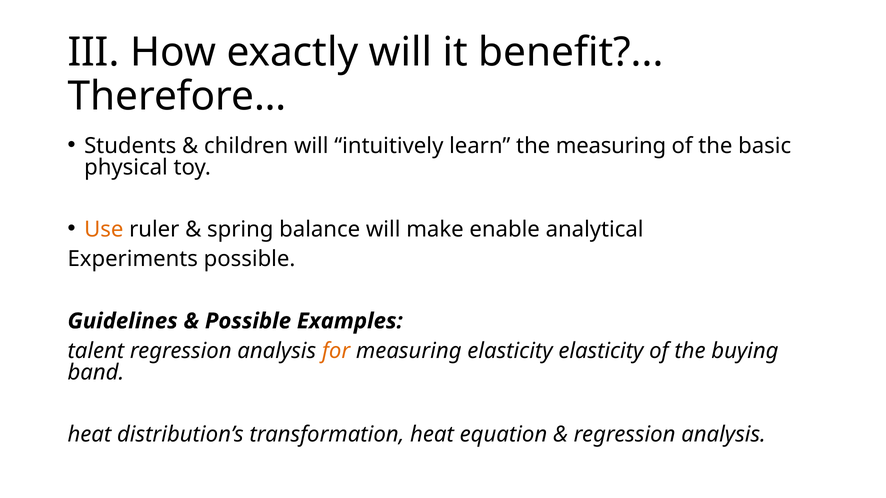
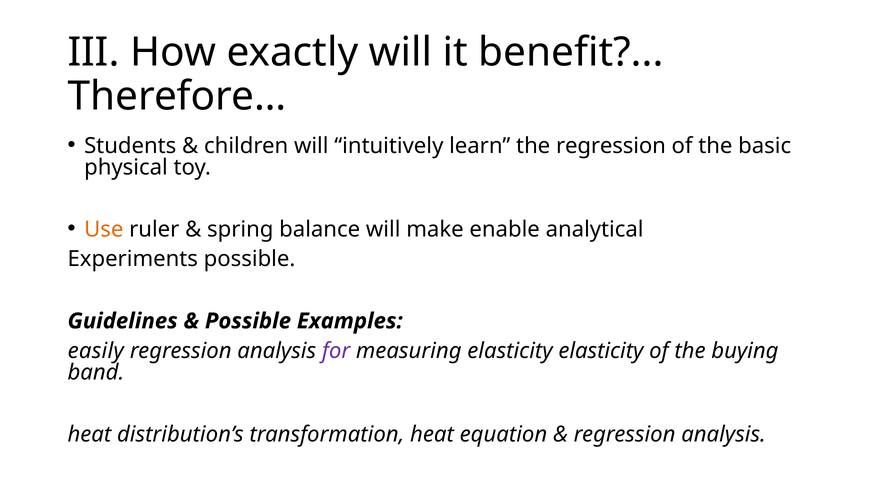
the measuring: measuring -> regression
talent: talent -> easily
for colour: orange -> purple
